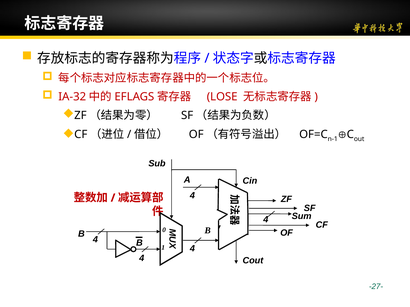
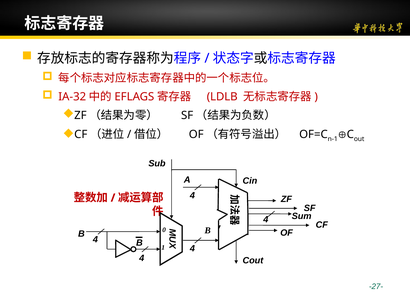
LOSE: LOSE -> LDLB
